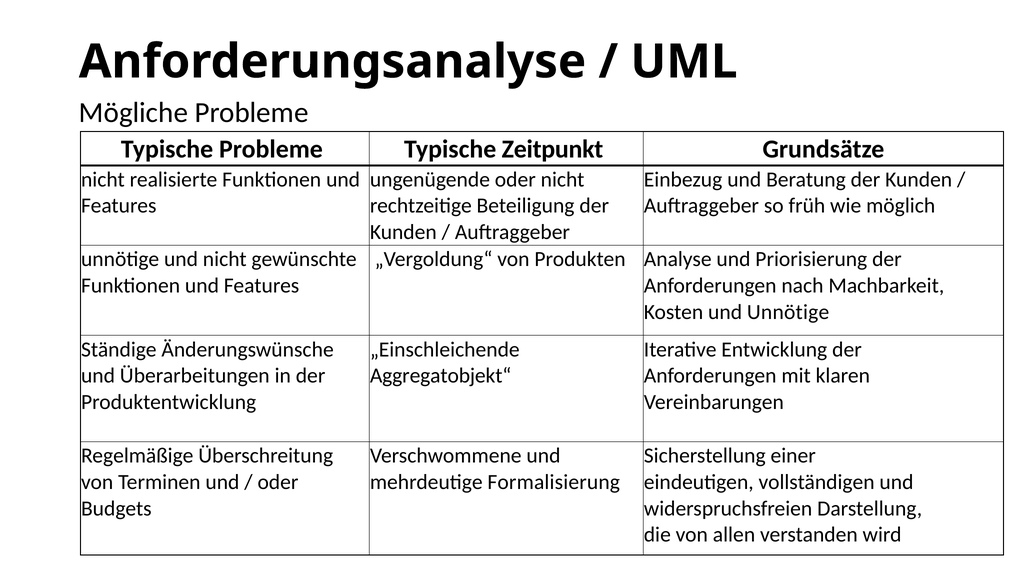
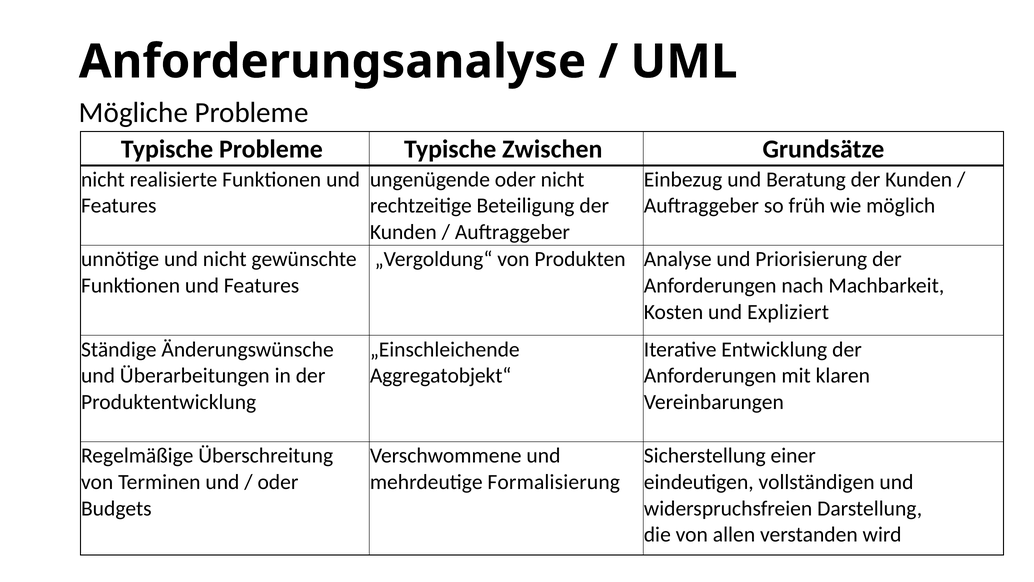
Zeitpunkt: Zeitpunkt -> Zwischen
und Unnötige: Unnötige -> Expliziert
